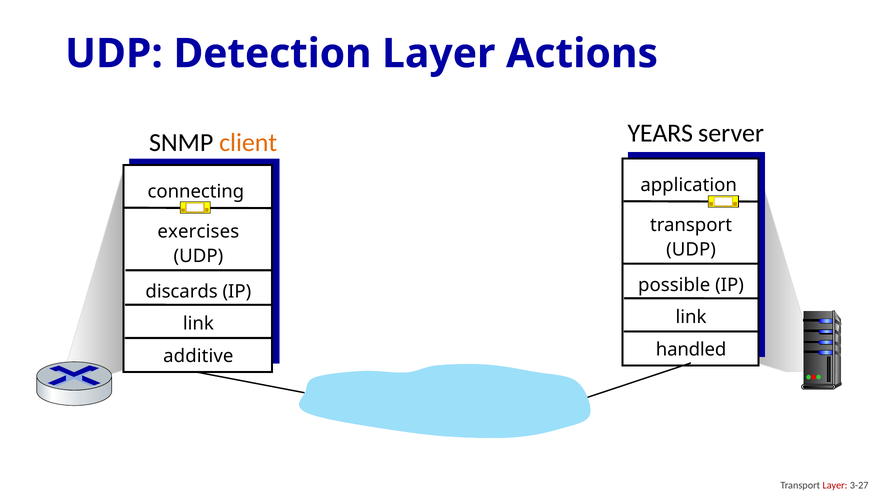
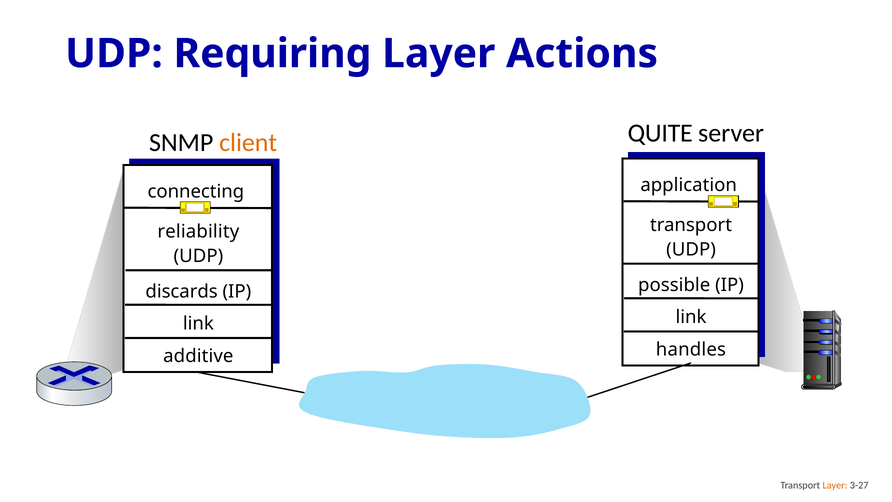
Detection: Detection -> Requiring
YEARS: YEARS -> QUITE
exercises: exercises -> reliability
handled: handled -> handles
Layer at (835, 485) colour: red -> orange
